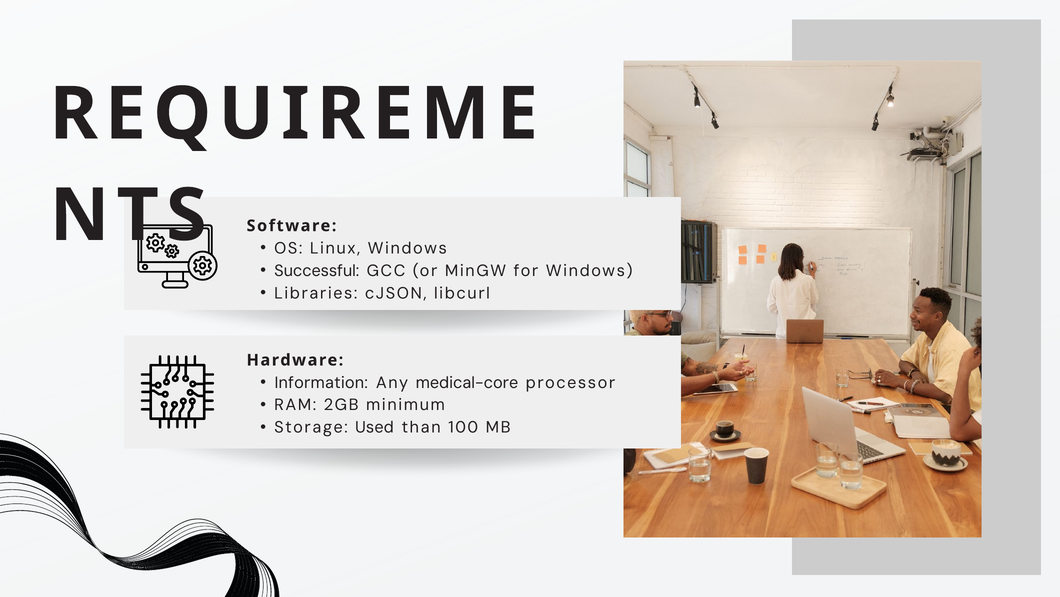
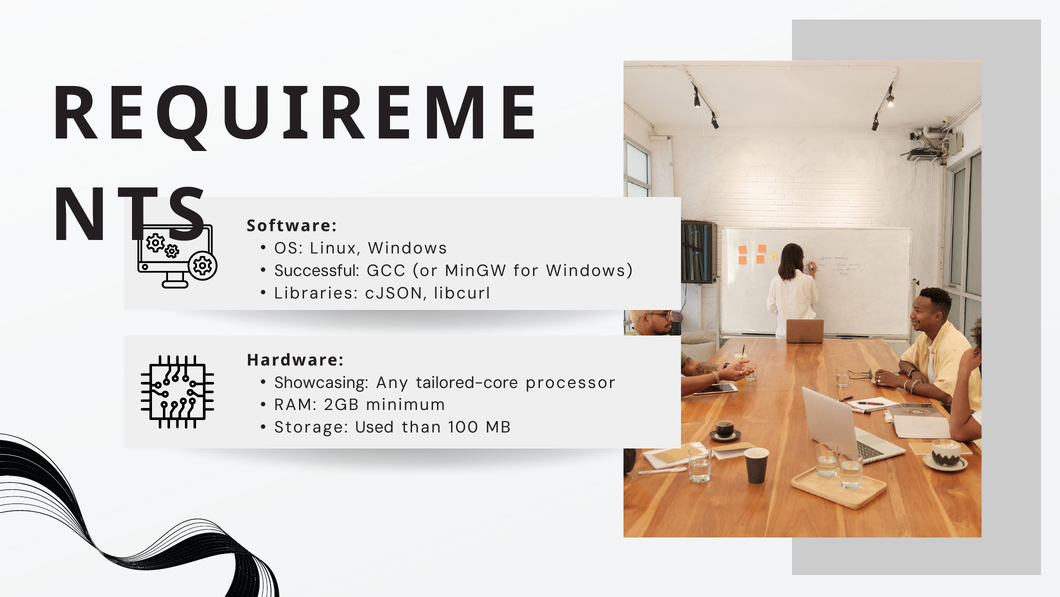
Information: Information -> Showcasing
medical-core: medical-core -> tailored-core
